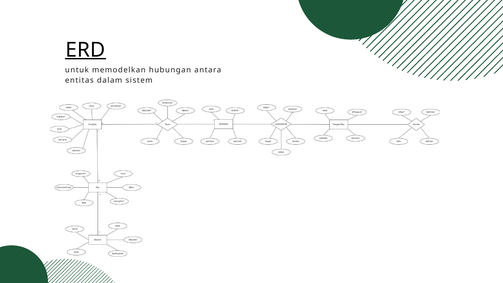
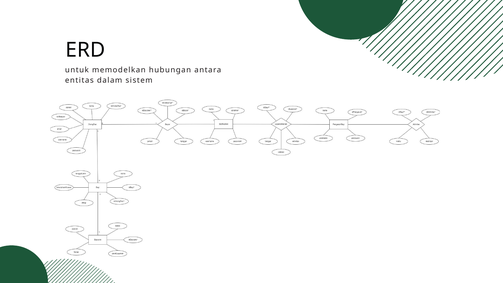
ERD underline: present -> none
